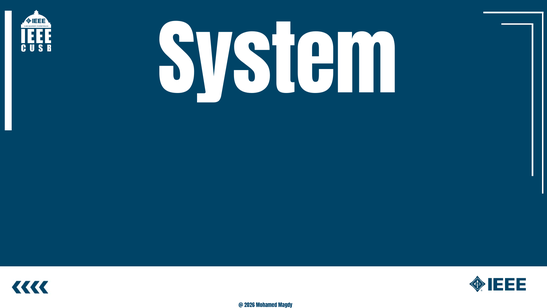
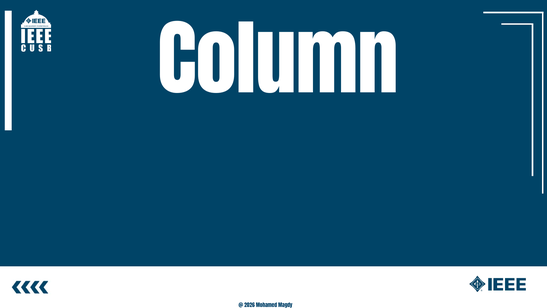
System: System -> Column
